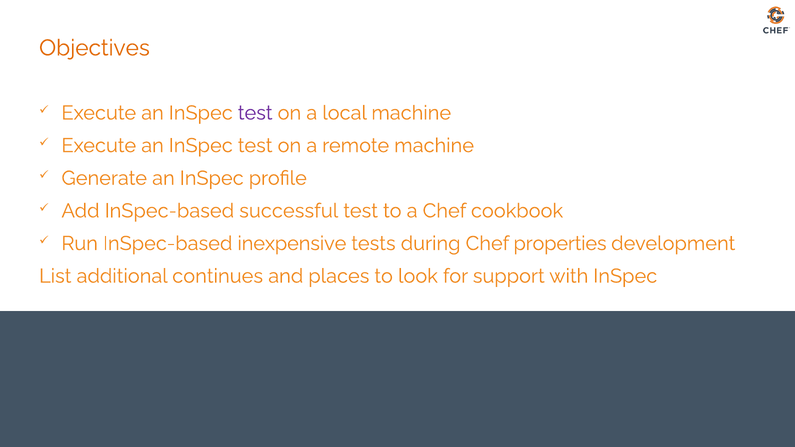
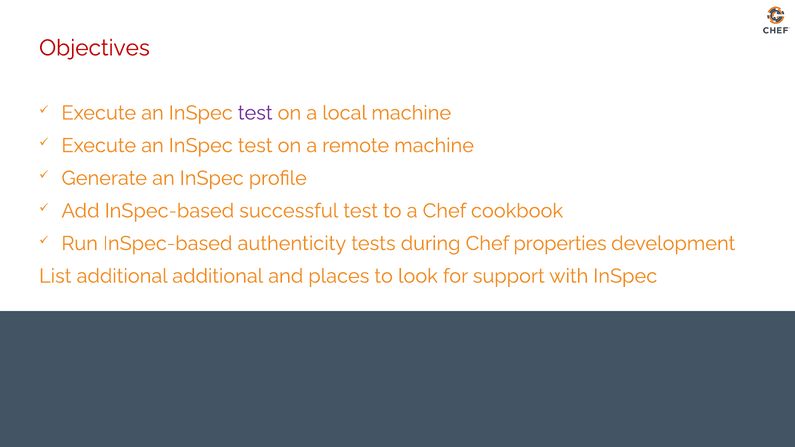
Objectives colour: orange -> red
inexpensive: inexpensive -> authenticity
additional continues: continues -> additional
